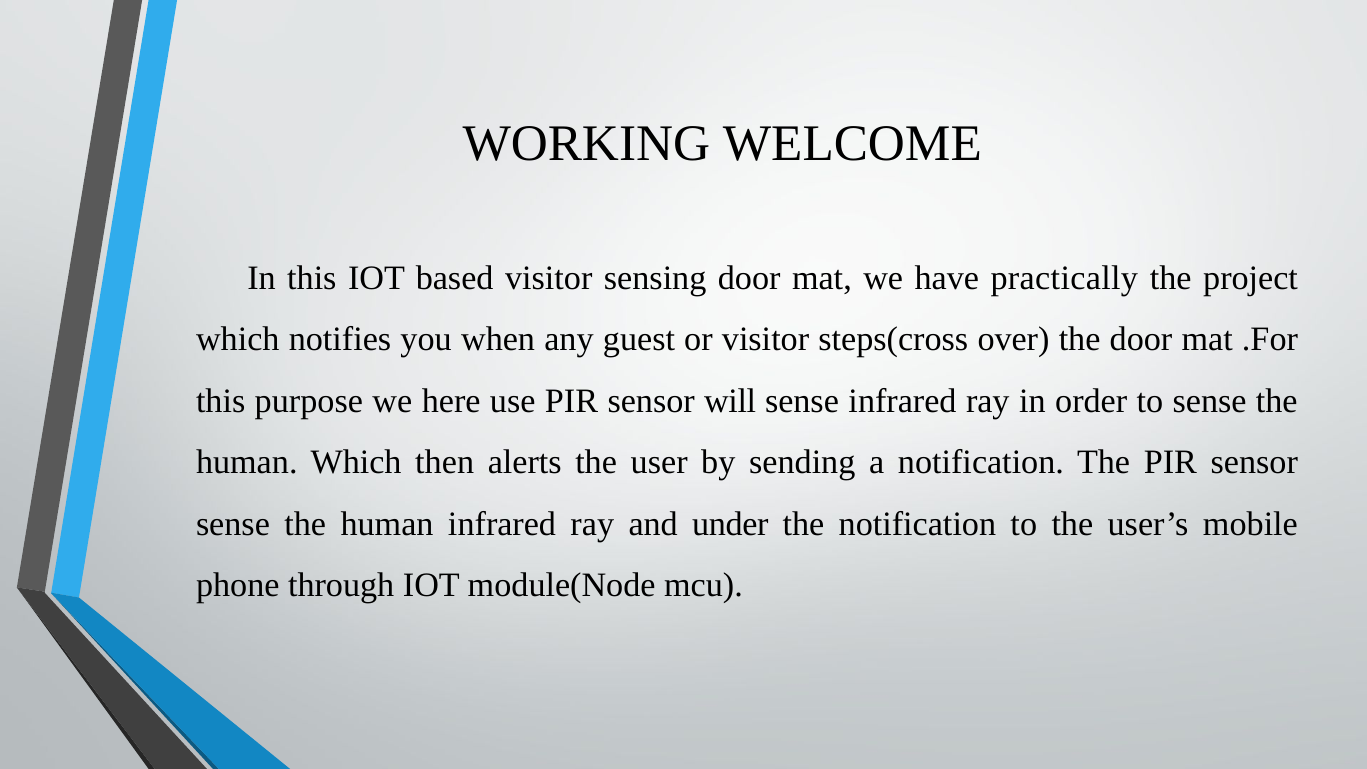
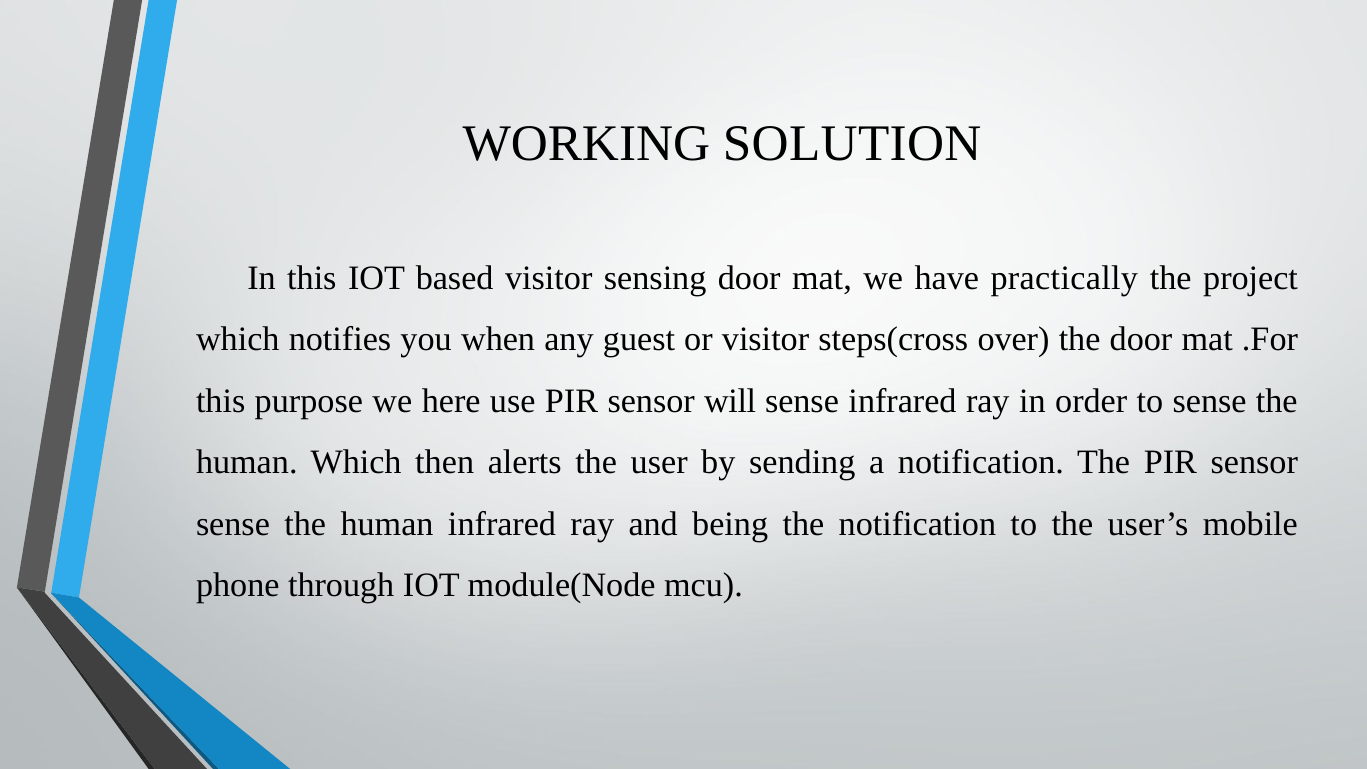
WELCOME: WELCOME -> SOLUTION
under: under -> being
